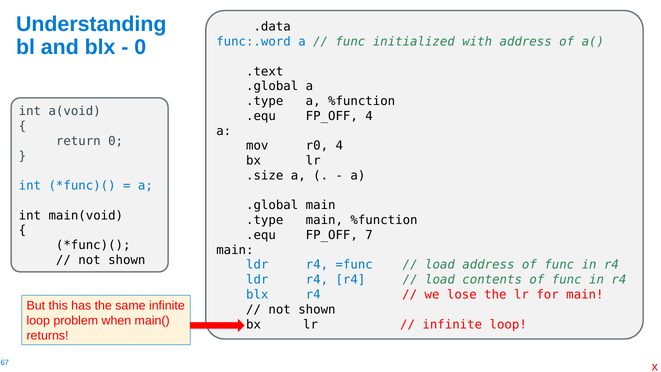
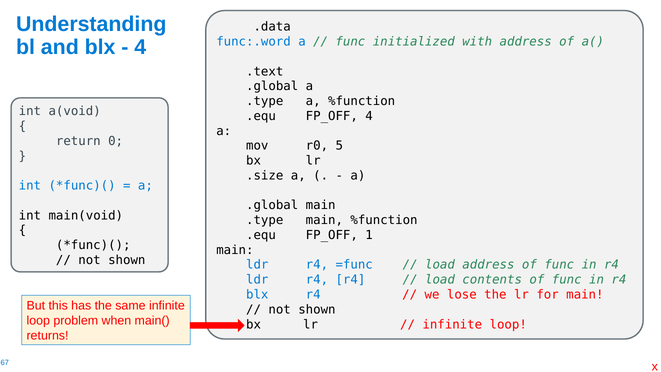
0 at (140, 47): 0 -> 4
r0 4: 4 -> 5
7: 7 -> 1
